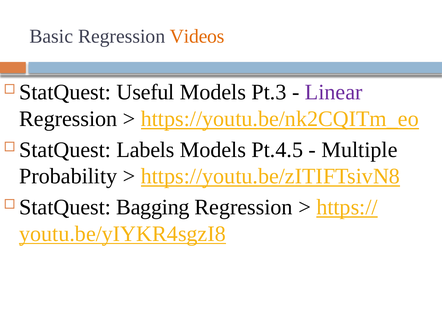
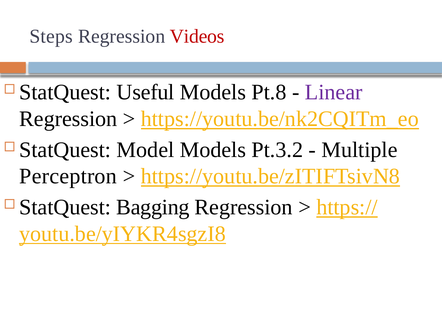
Basic: Basic -> Steps
Videos colour: orange -> red
Pt.3: Pt.3 -> Pt.8
Labels: Labels -> Model
Pt.4.5: Pt.4.5 -> Pt.3.2
Probability: Probability -> Perceptron
